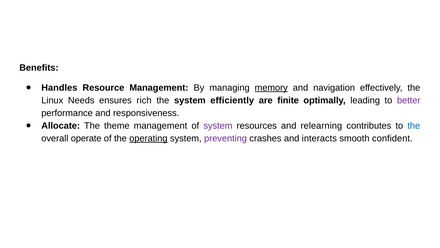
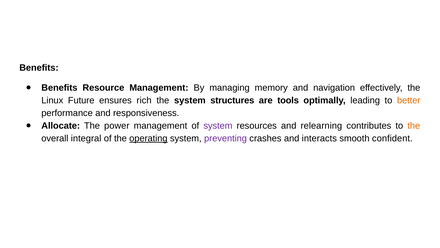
Handles at (59, 88): Handles -> Benefits
memory underline: present -> none
Needs: Needs -> Future
efficiently: efficiently -> structures
finite: finite -> tools
better colour: purple -> orange
theme: theme -> power
the at (414, 126) colour: blue -> orange
operate: operate -> integral
